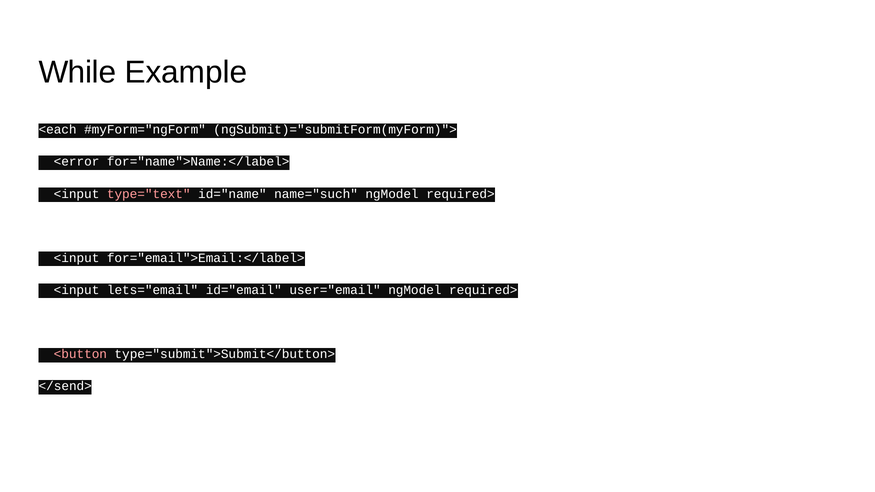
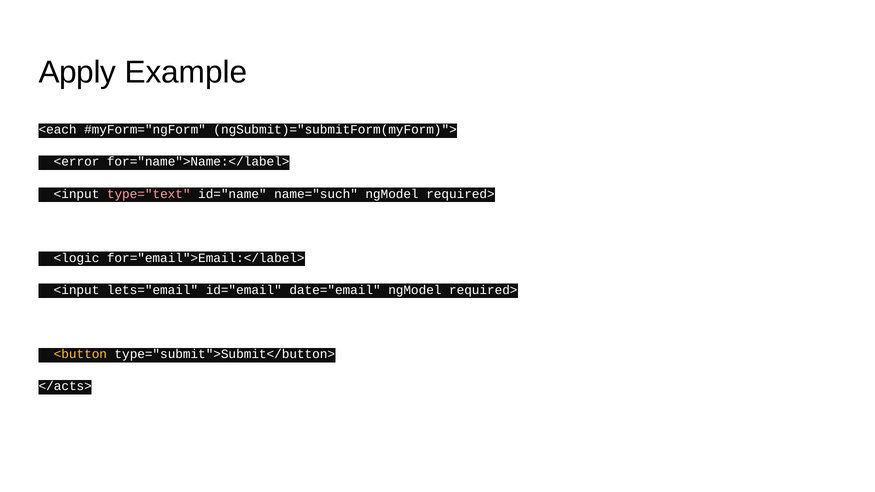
While: While -> Apply
<input at (77, 258): <input -> <logic
user="email: user="email -> date="email
<button colour: pink -> yellow
</send>: </send> -> </acts>
